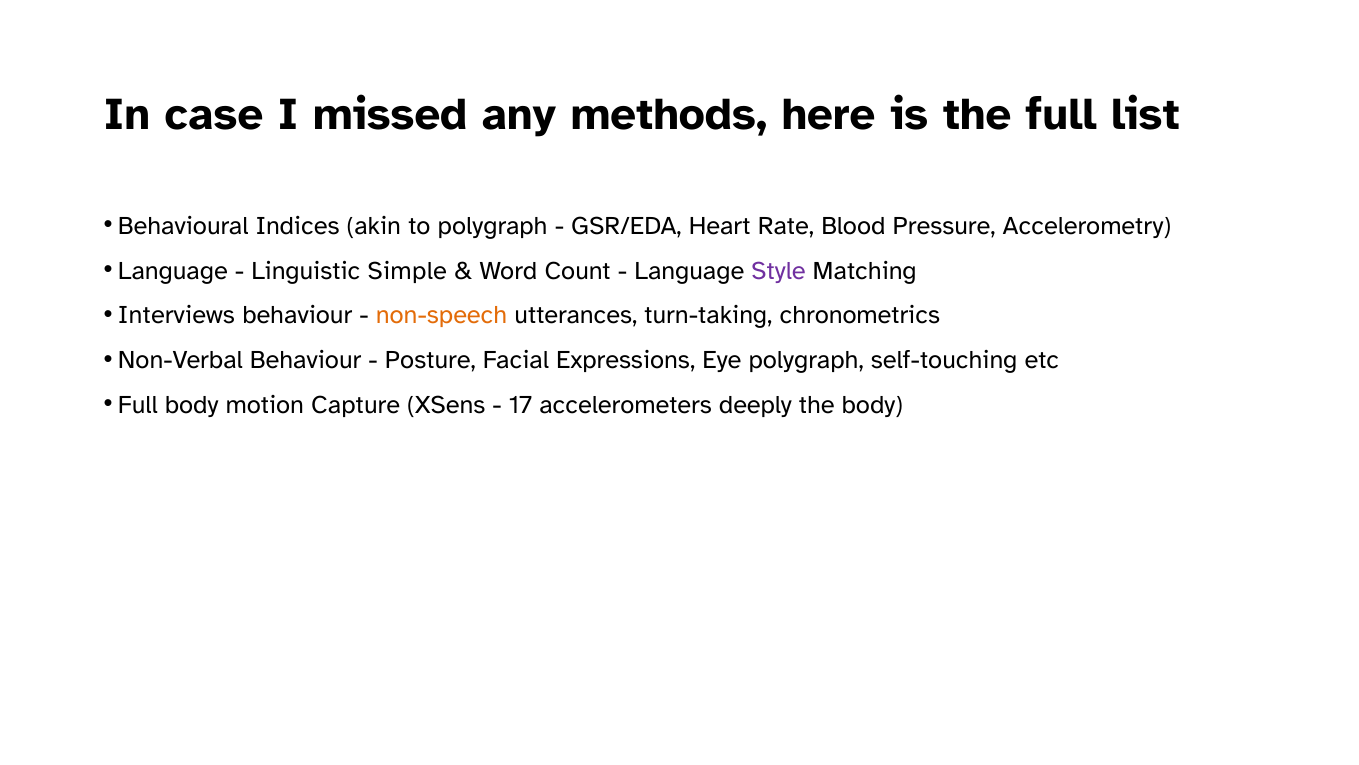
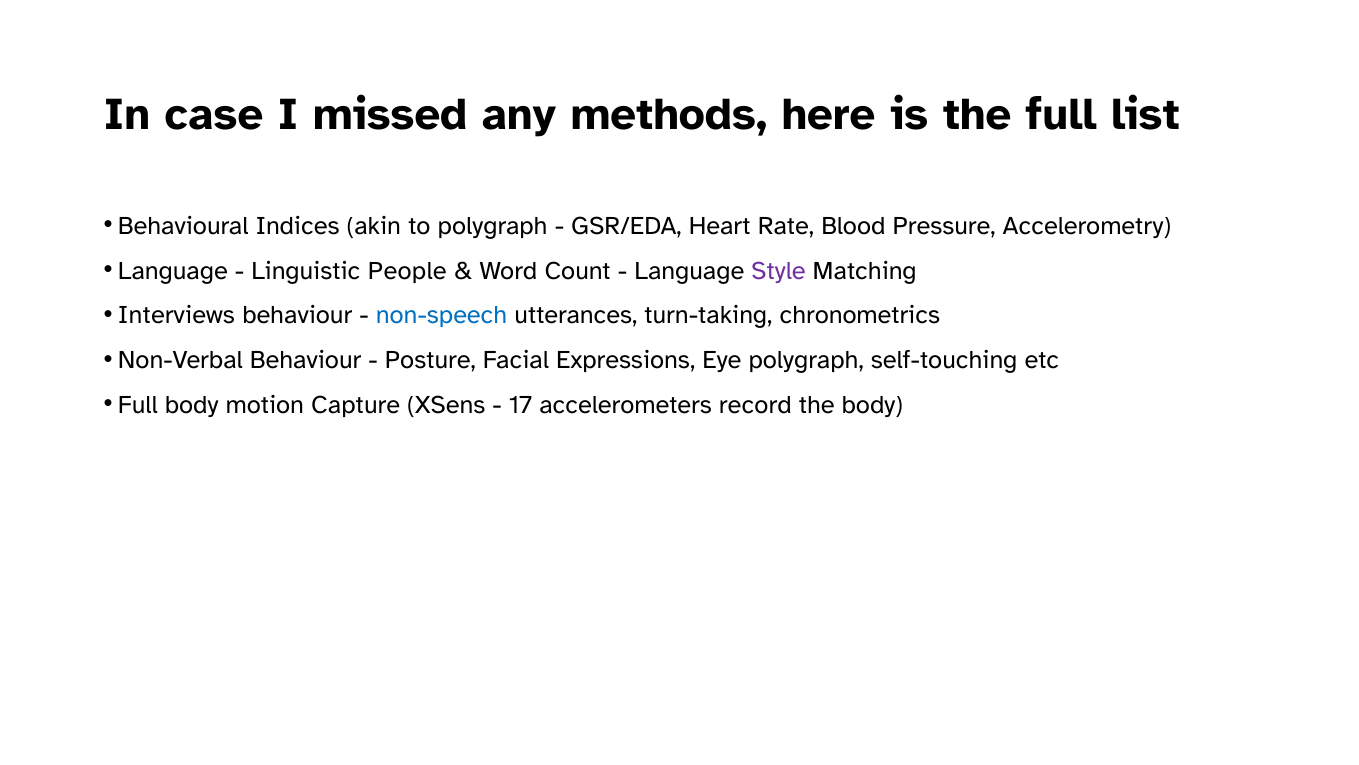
Simple: Simple -> People
non-speech colour: orange -> blue
deeply: deeply -> record
